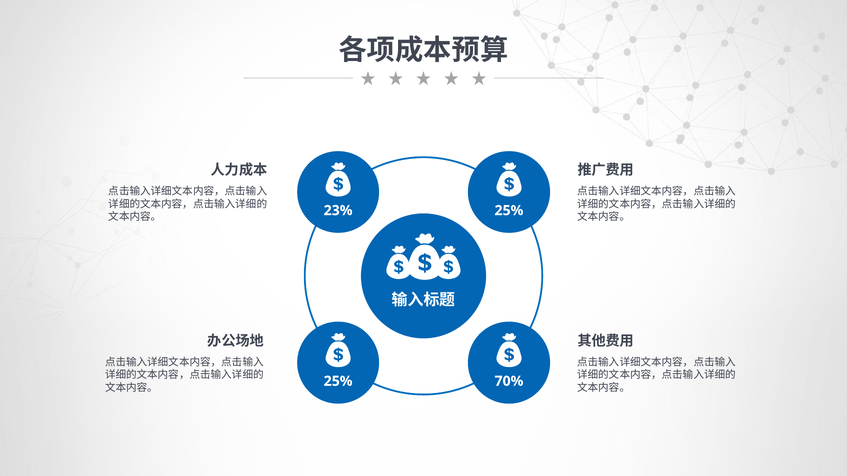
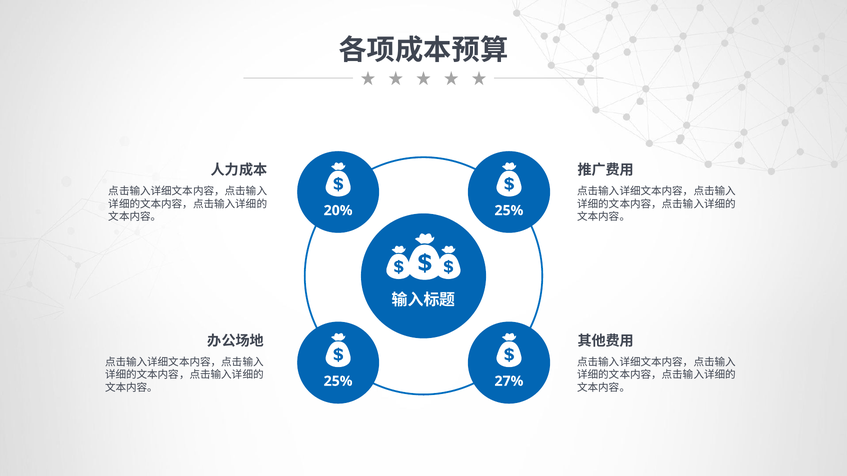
23%: 23% -> 20%
70%: 70% -> 27%
